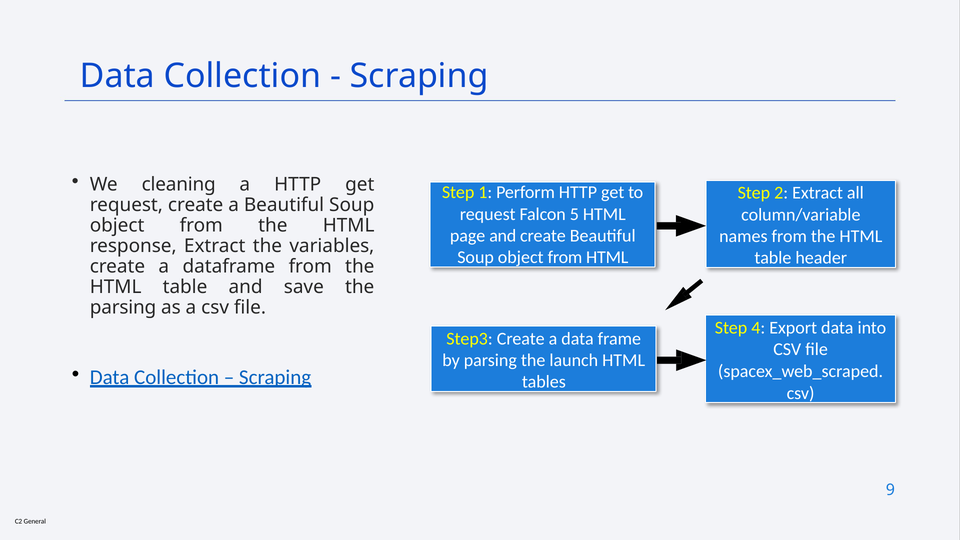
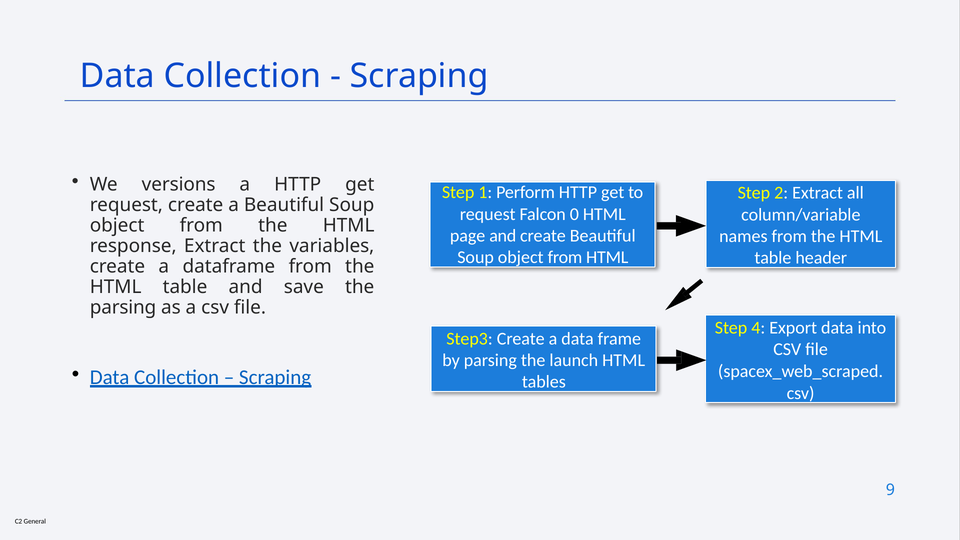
cleaning: cleaning -> versions
5: 5 -> 0
